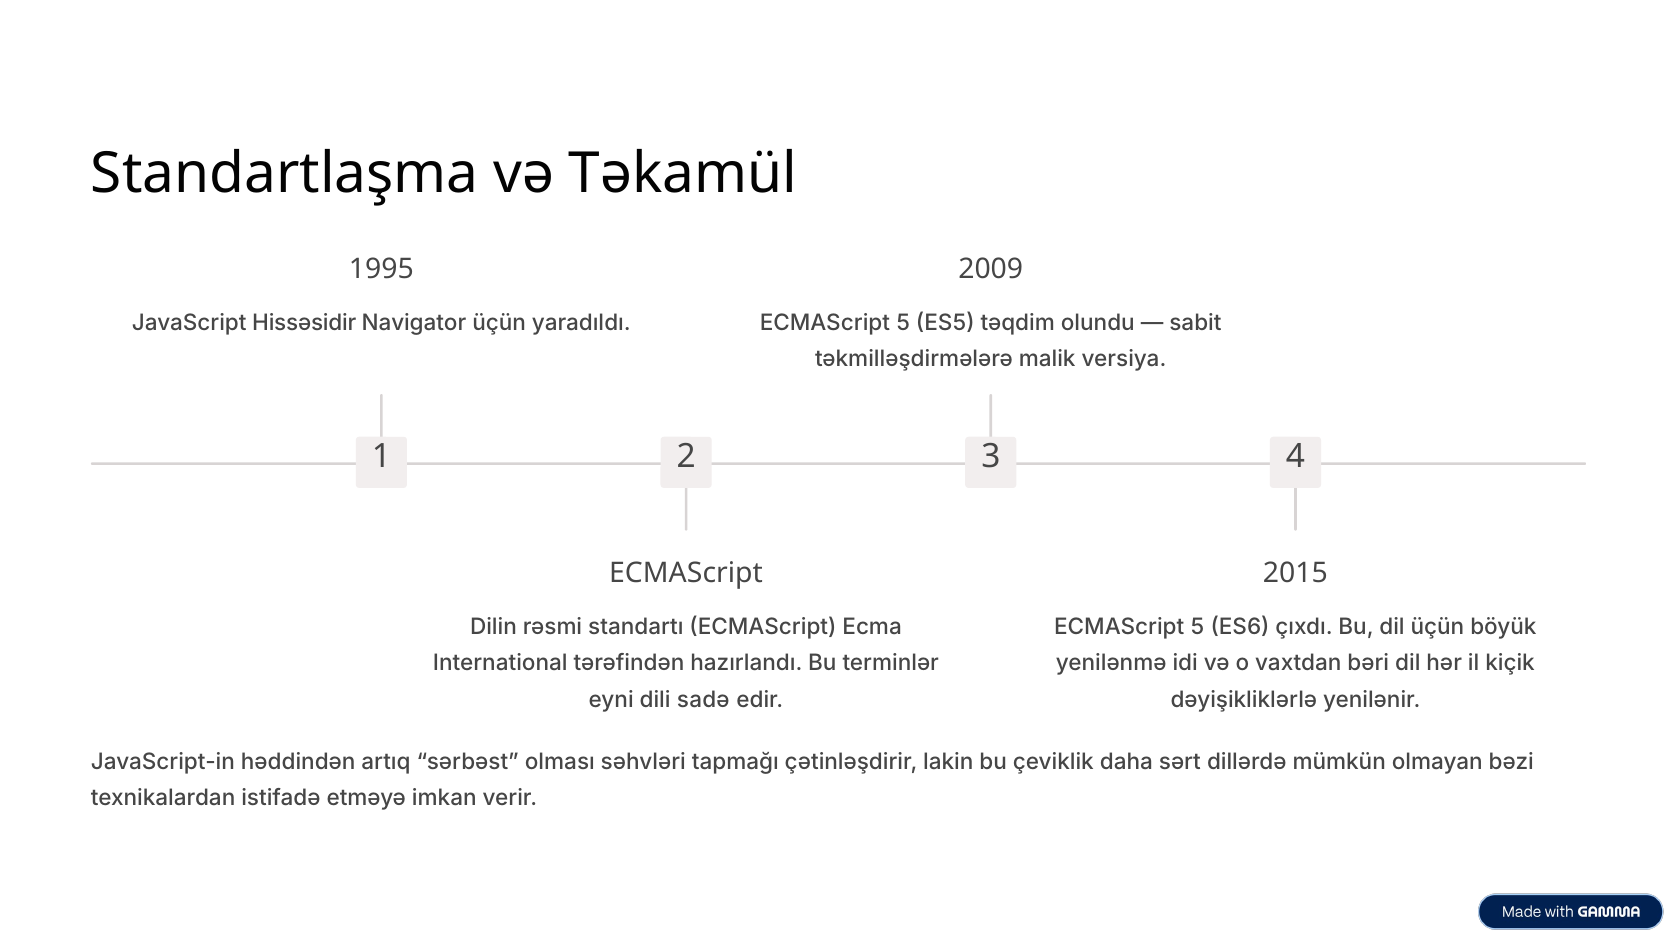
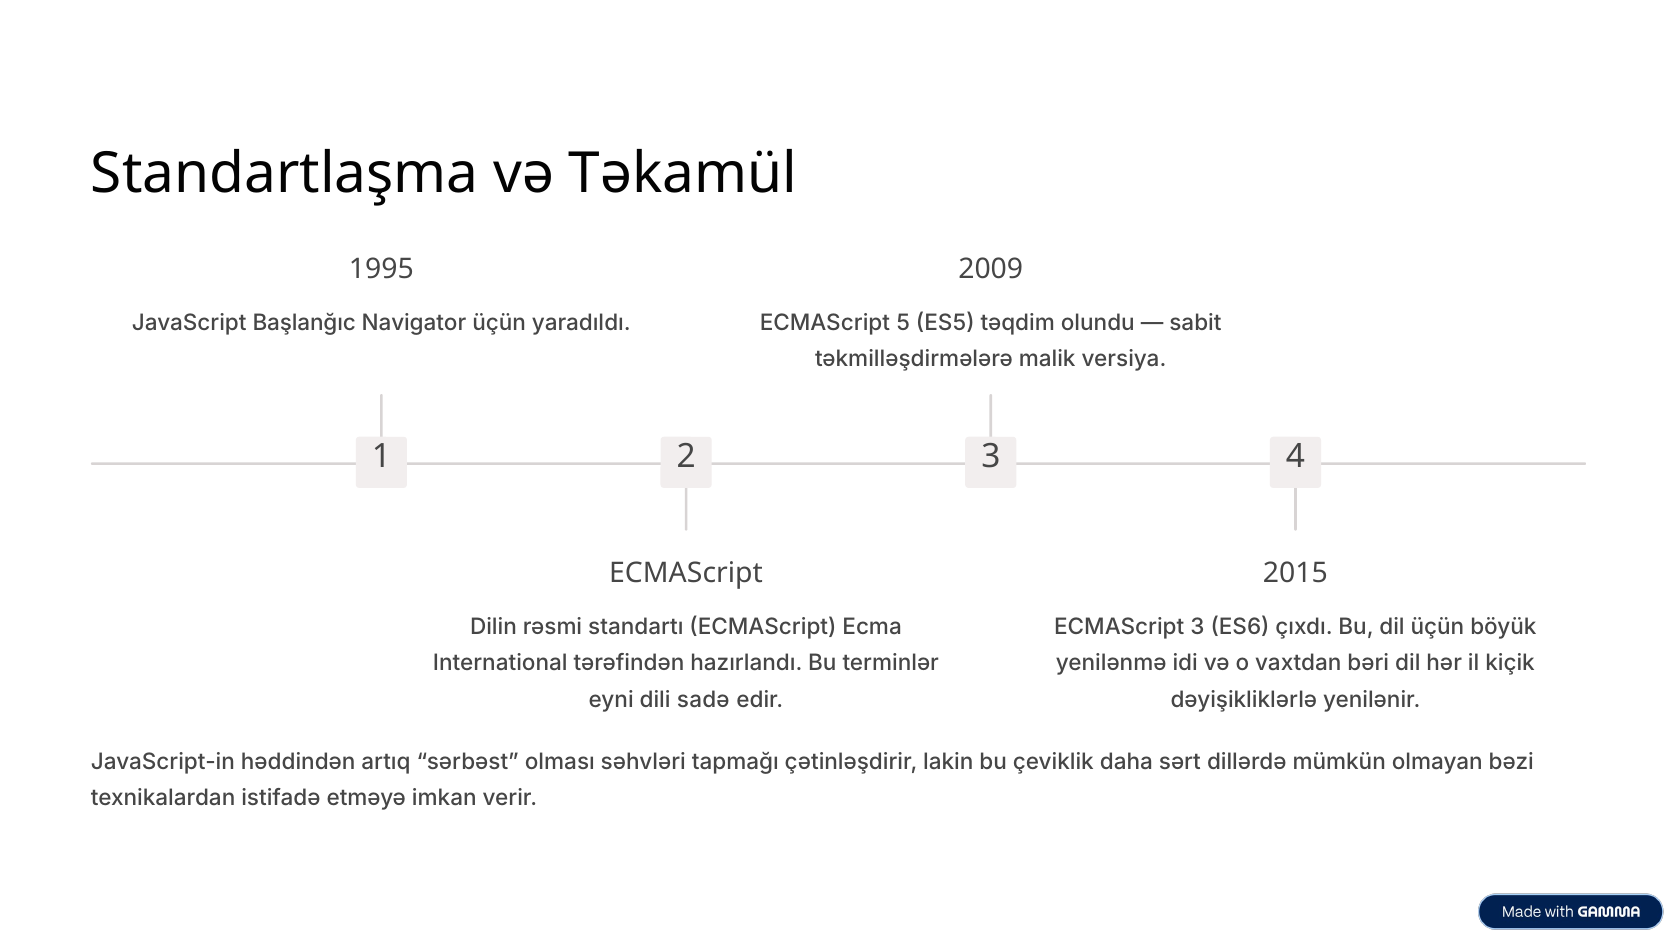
Hissəsidir: Hissəsidir -> Başlanğıc
5 at (1197, 627): 5 -> 3
